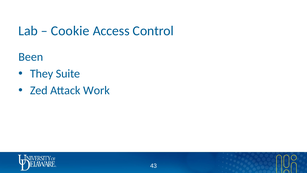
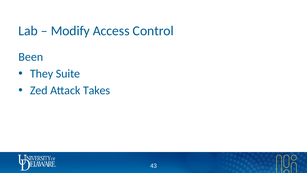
Cookie: Cookie -> Modify
Work: Work -> Takes
